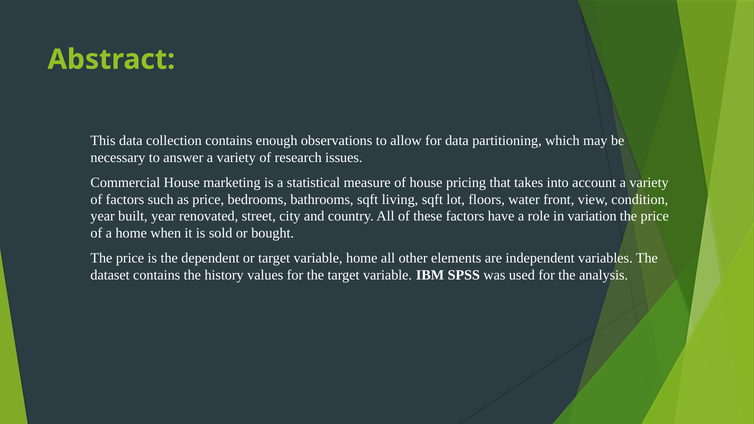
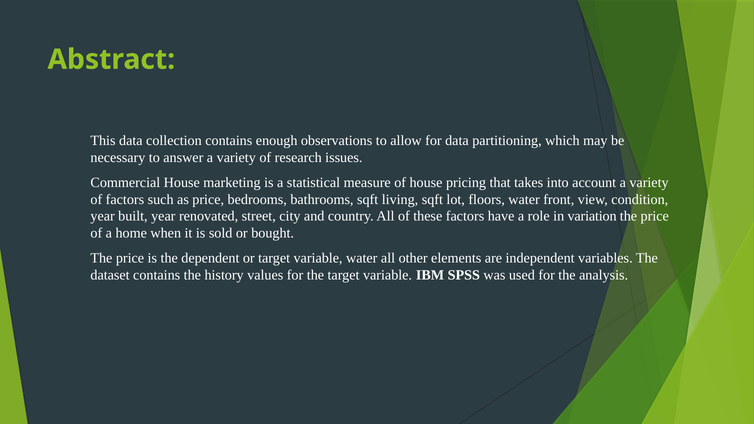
variable home: home -> water
